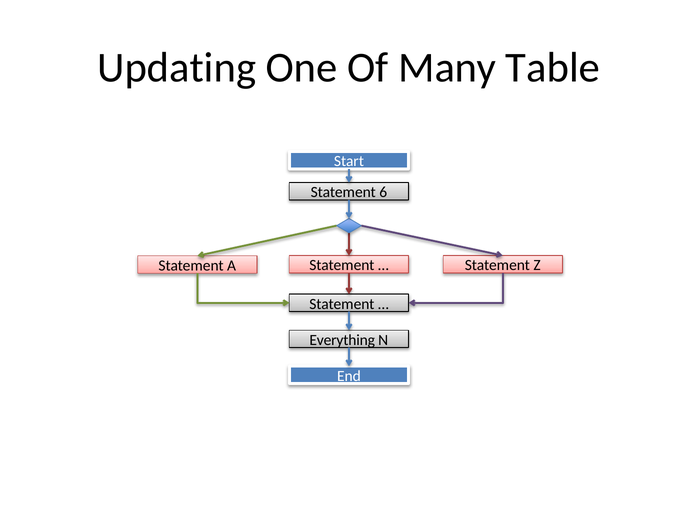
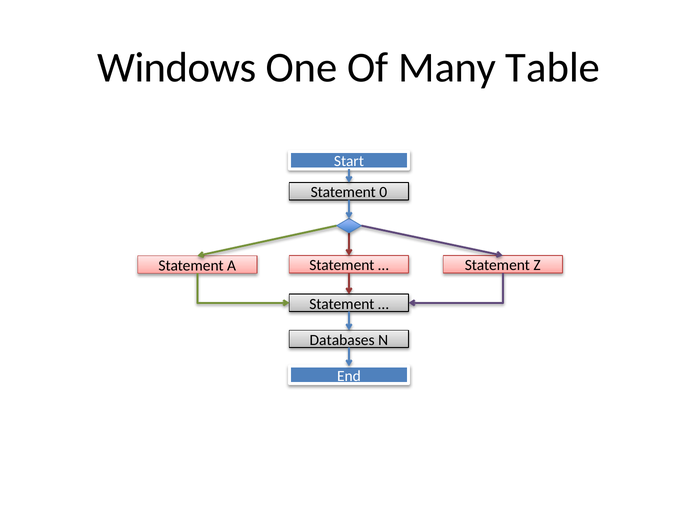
Updating: Updating -> Windows
6: 6 -> 0
Everything: Everything -> Databases
